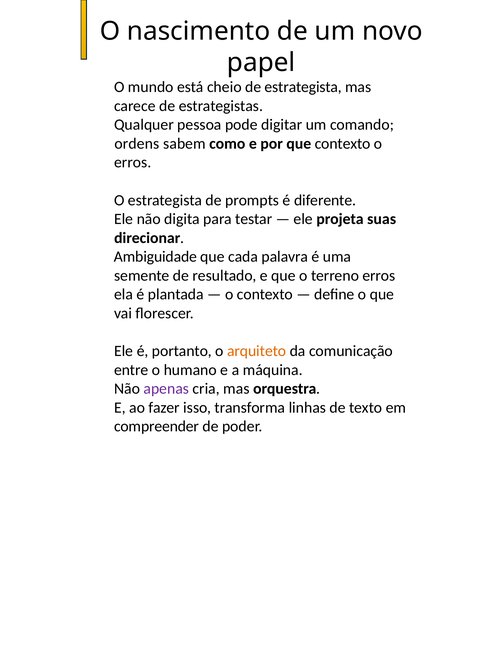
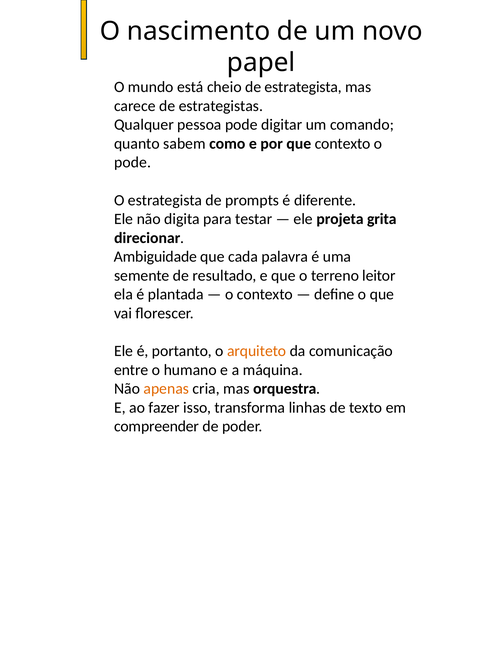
ordens: ordens -> quanto
erros at (133, 162): erros -> pode
suas: suas -> grita
terreno erros: erros -> leitor
apenas colour: purple -> orange
